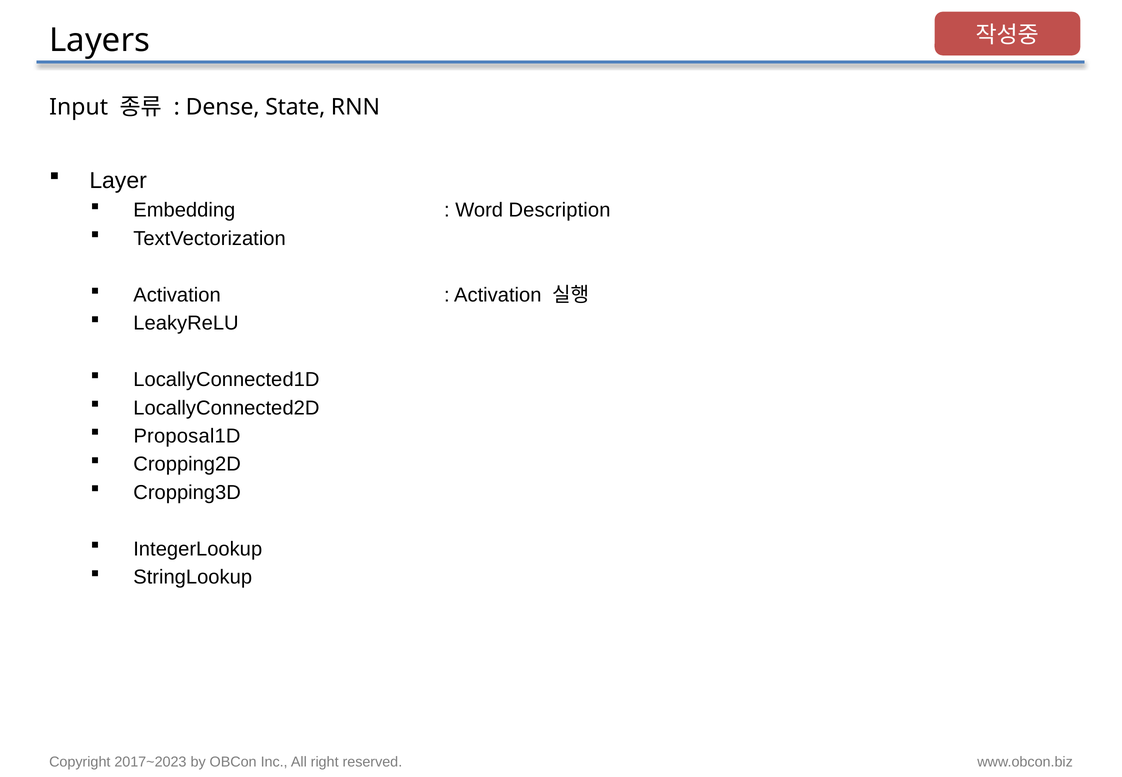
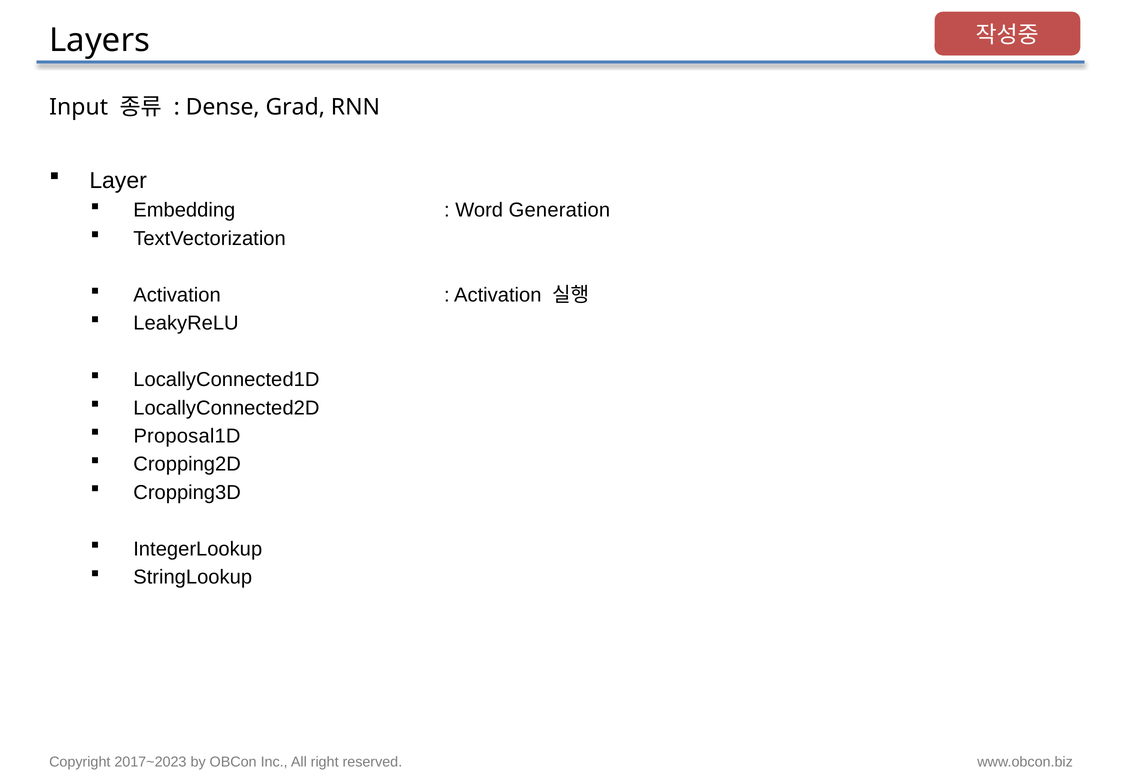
State: State -> Grad
Description: Description -> Generation
